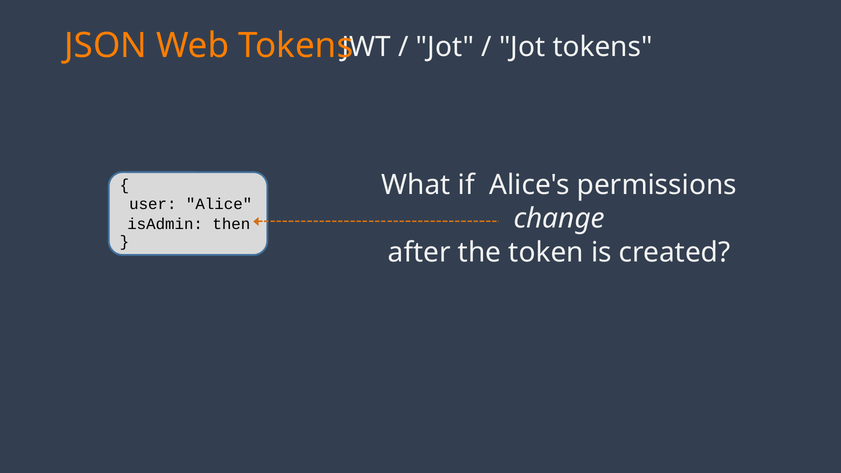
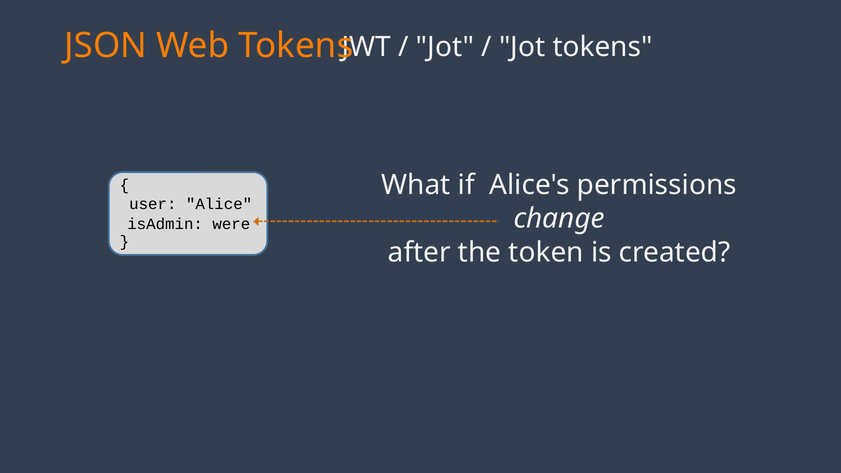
then: then -> were
